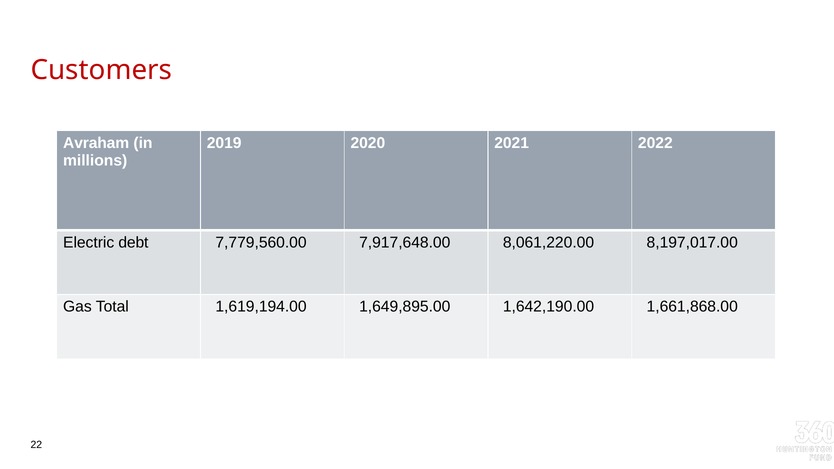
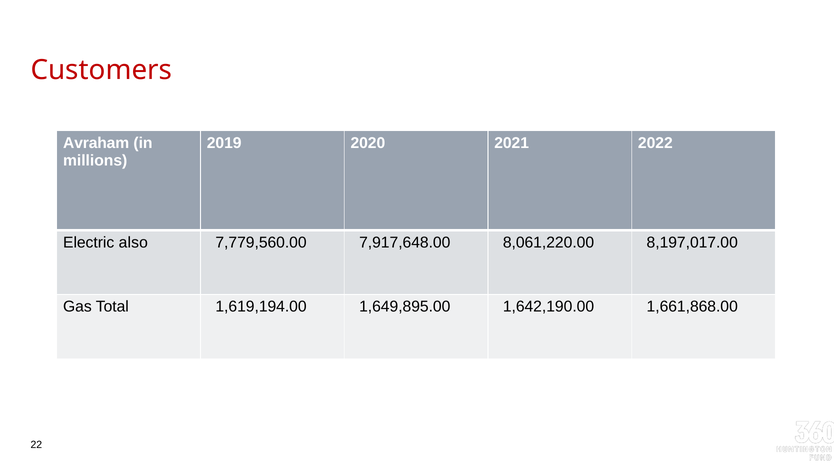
debt: debt -> also
